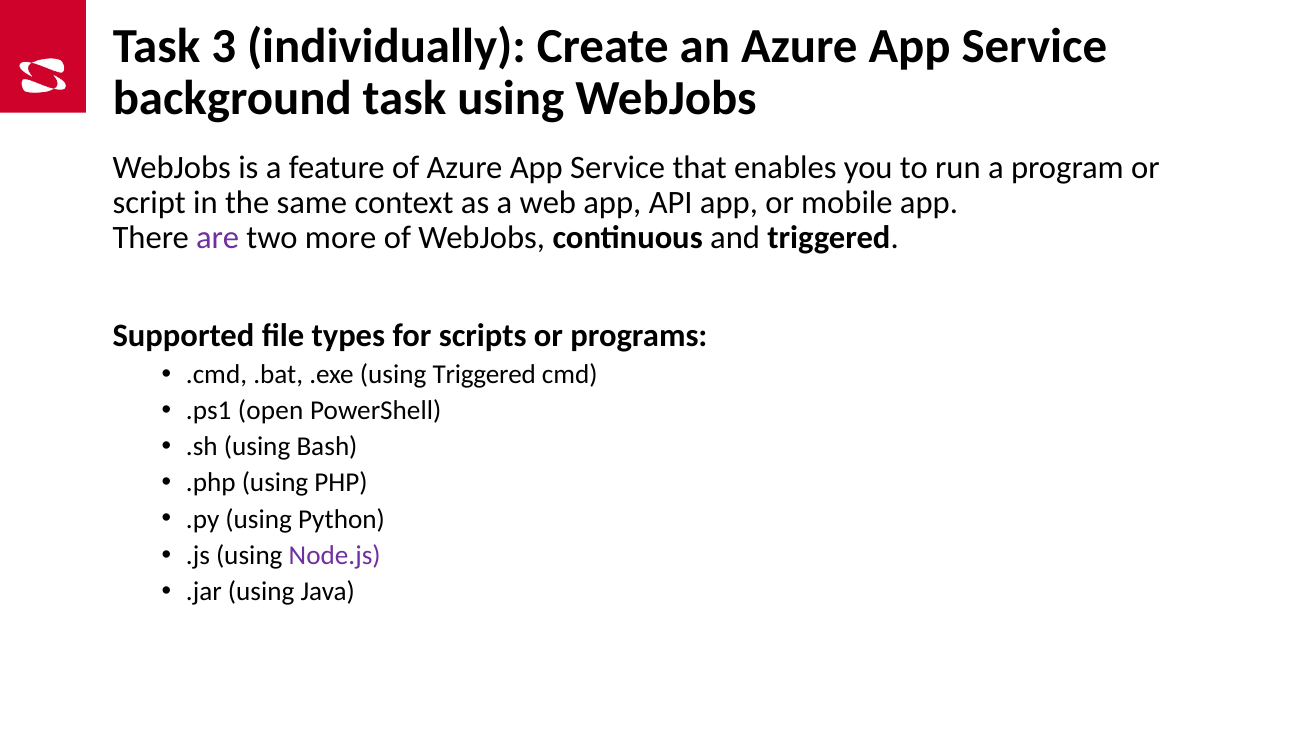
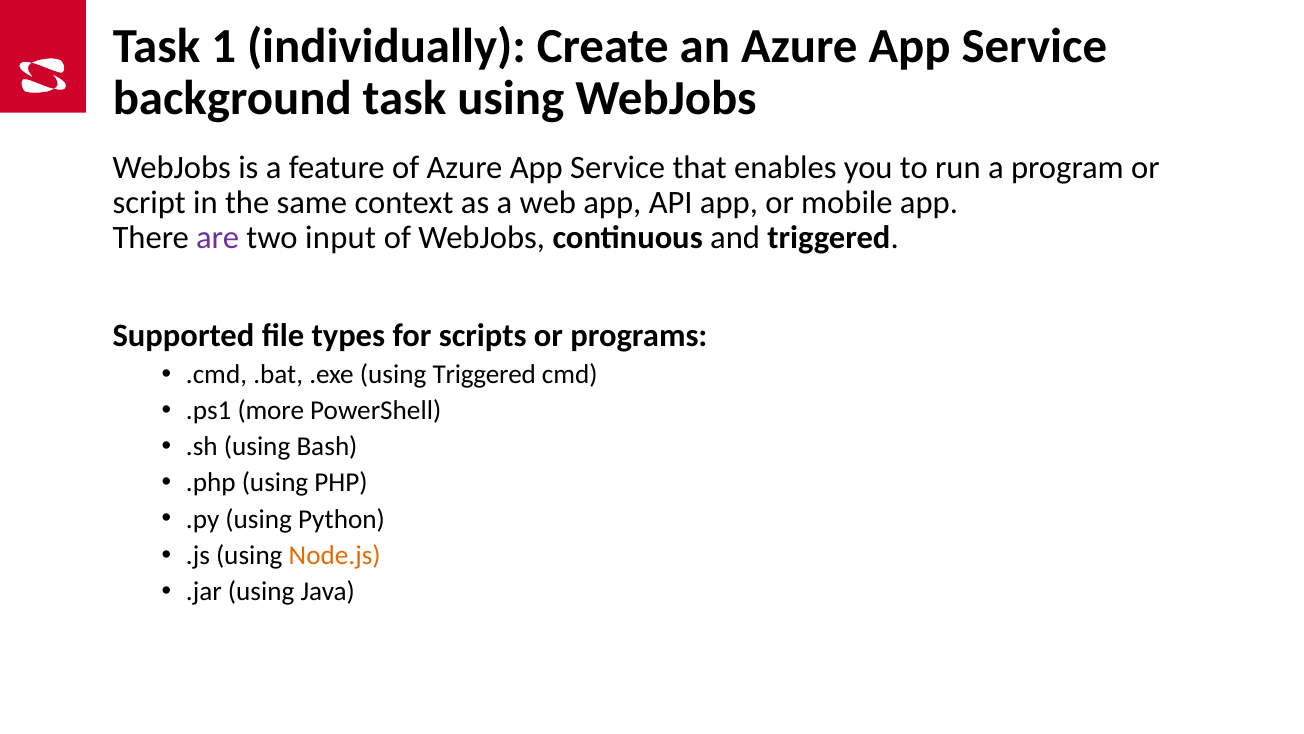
3: 3 -> 1
more: more -> input
open: open -> more
Node.js colour: purple -> orange
